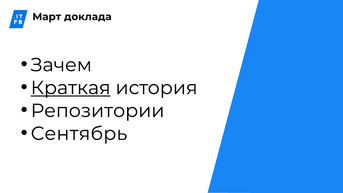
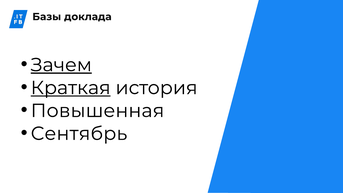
Март: Март -> Базы
Зачем underline: none -> present
Репозитории: Репозитории -> Повышенная
